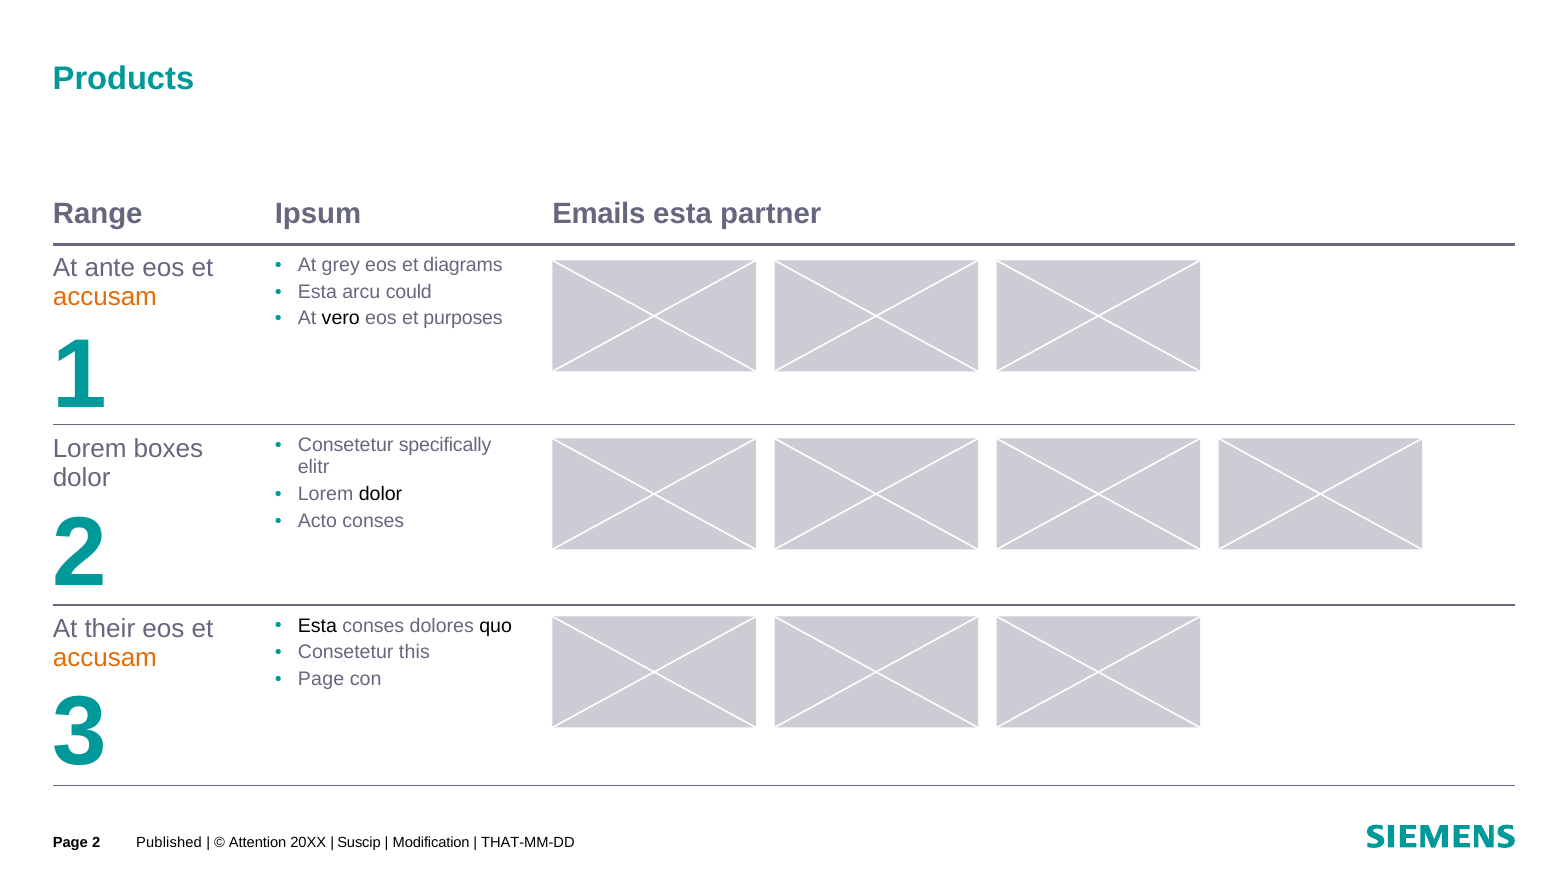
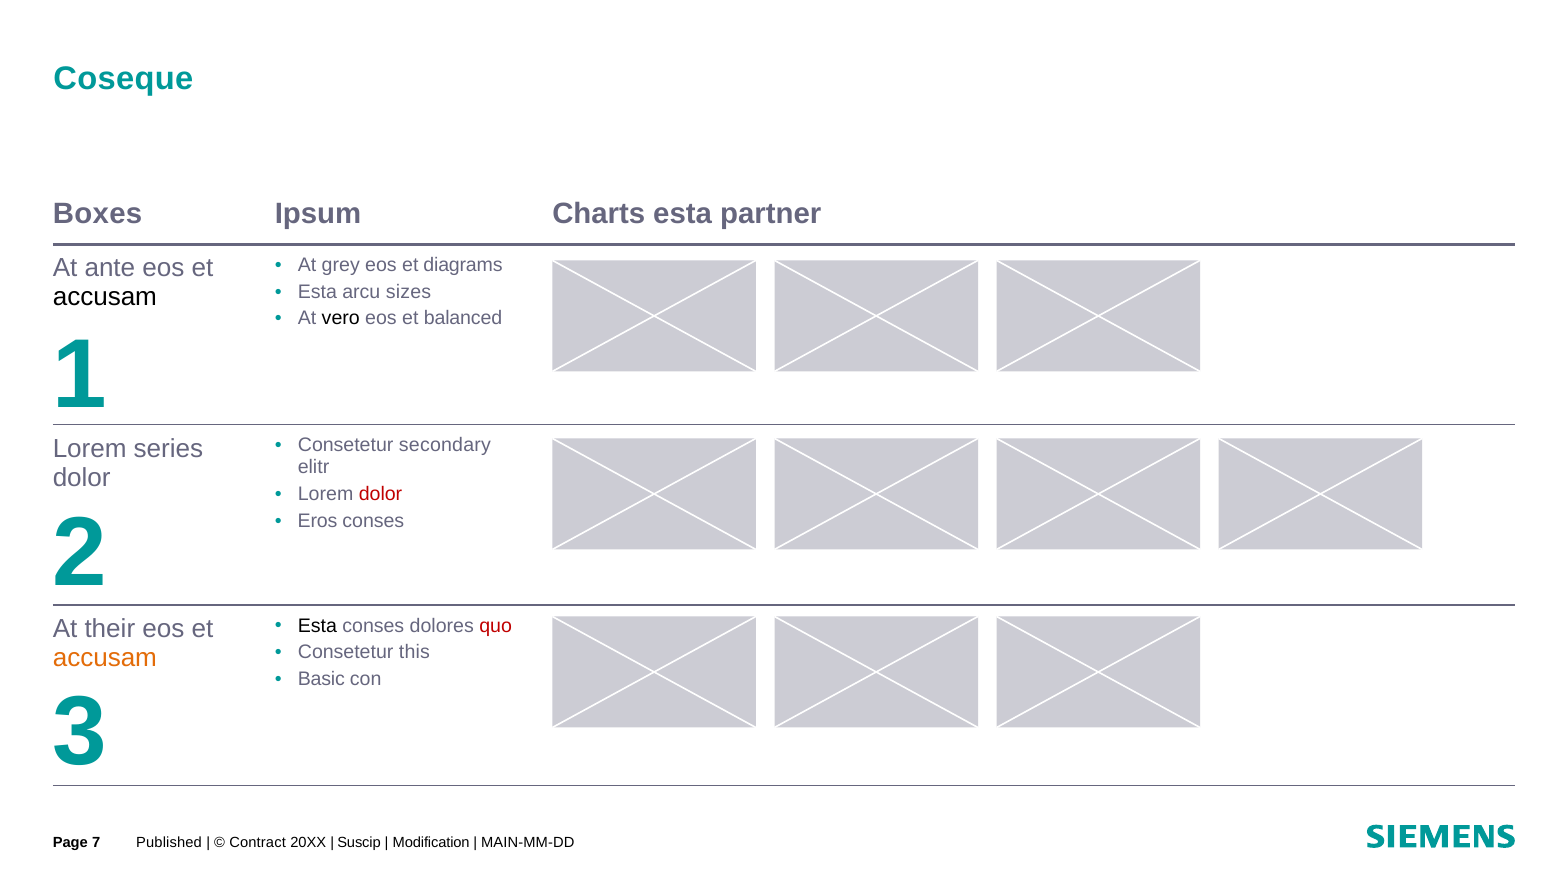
Products: Products -> Coseque
Range: Range -> Boxes
Emails: Emails -> Charts
could: could -> sizes
accusam at (105, 298) colour: orange -> black
purposes: purposes -> balanced
specifically: specifically -> secondary
boxes: boxes -> series
dolor at (380, 494) colour: black -> red
Acto: Acto -> Eros
quo colour: black -> red
Page at (321, 680): Page -> Basic
Page 2: 2 -> 7
Attention: Attention -> Contract
THAT-MM-DD: THAT-MM-DD -> MAIN-MM-DD
